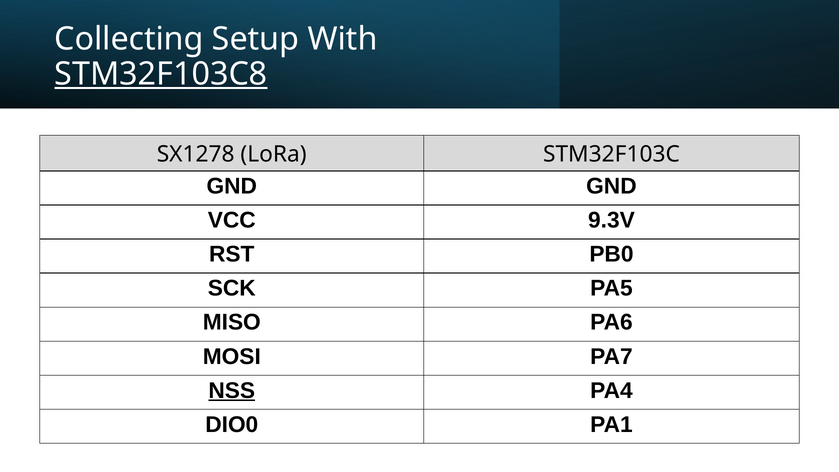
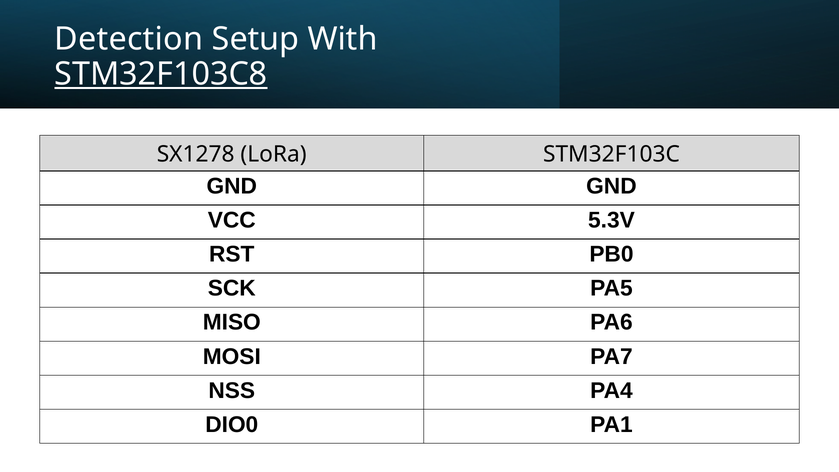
Collecting: Collecting -> Detection
9.3V: 9.3V -> 5.3V
NSS underline: present -> none
